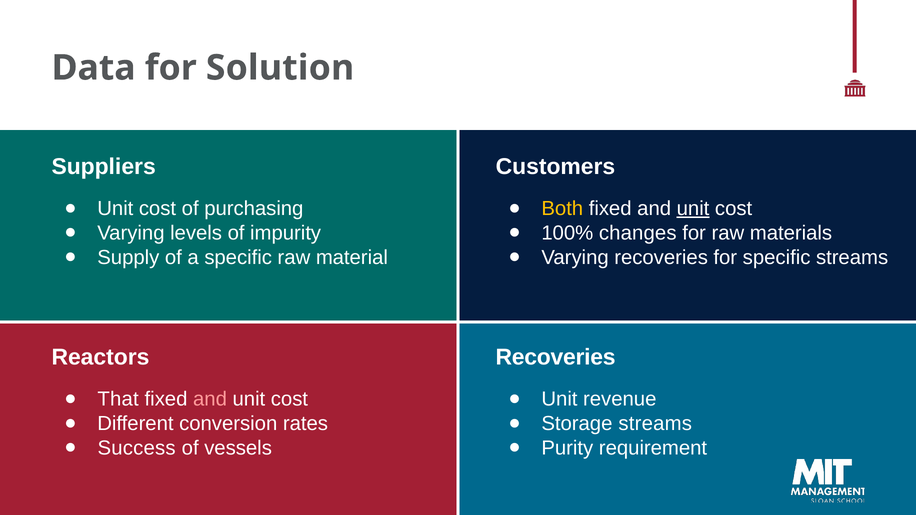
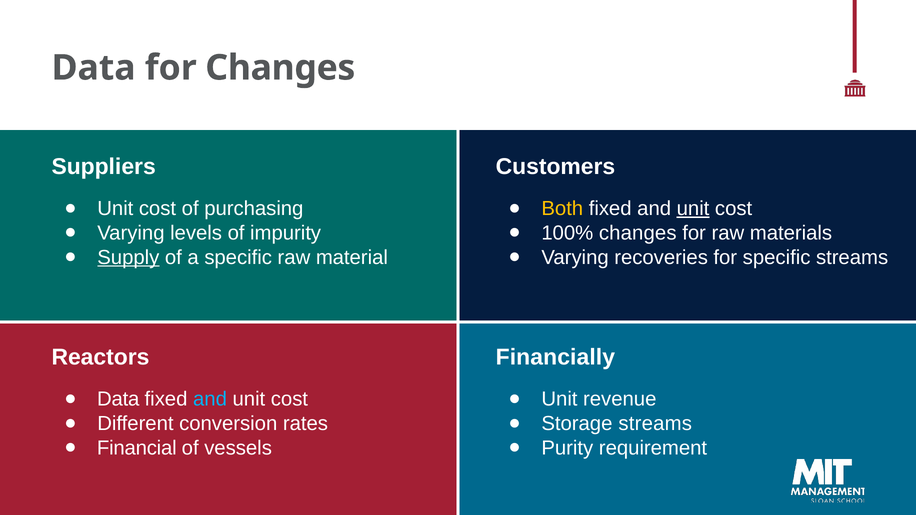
for Solution: Solution -> Changes
Supply underline: none -> present
Reactors Recoveries: Recoveries -> Financially
That at (118, 399): That -> Data
and at (210, 399) colour: pink -> light blue
Success: Success -> Financial
